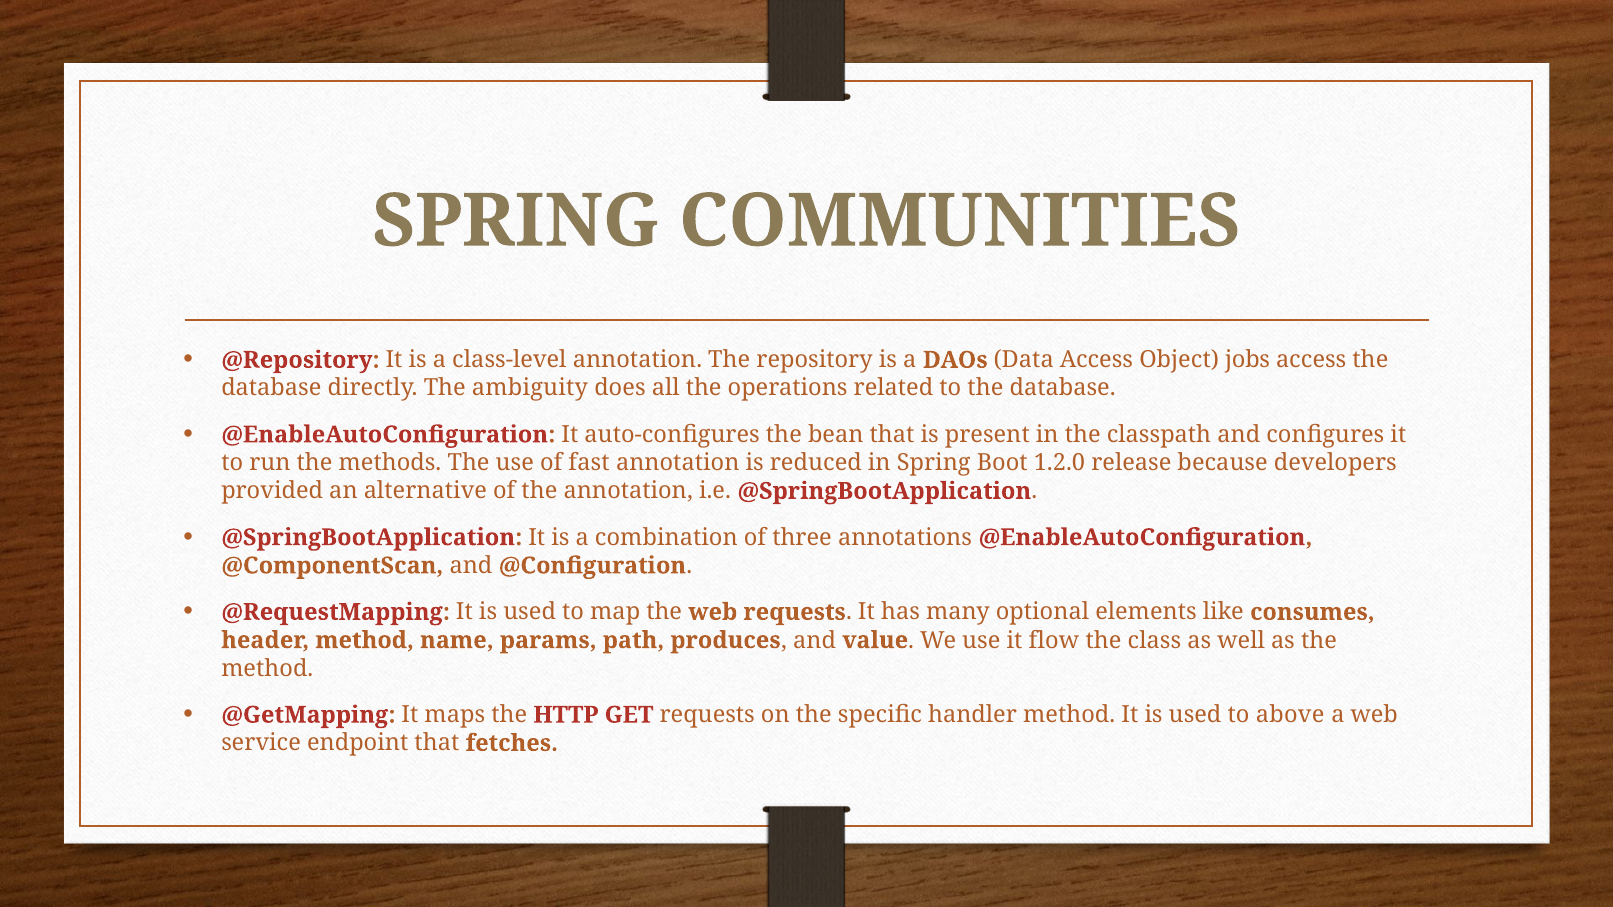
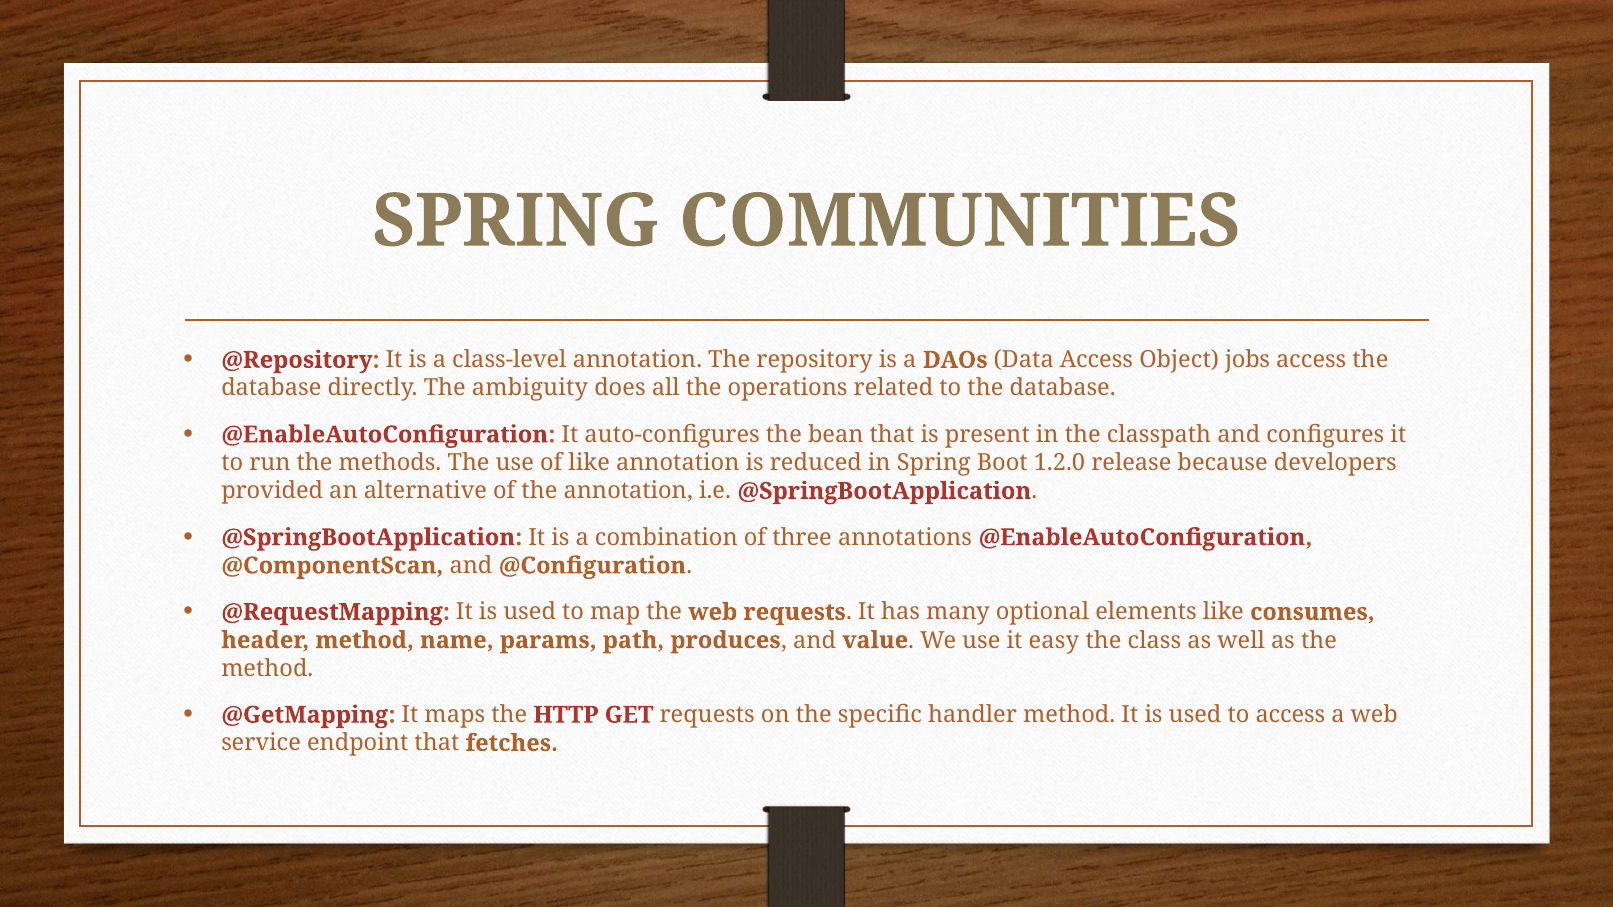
of fast: fast -> like
flow: flow -> easy
to above: above -> access
